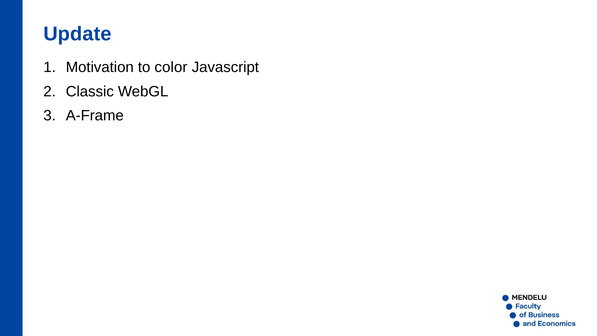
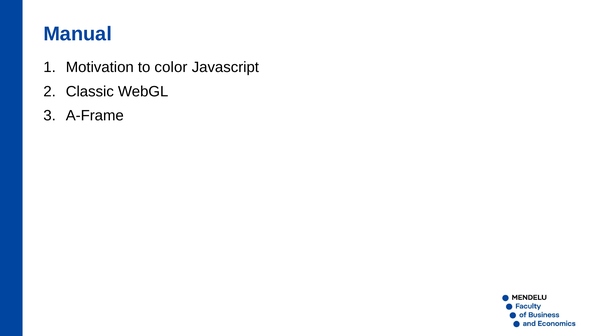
Update: Update -> Manual
